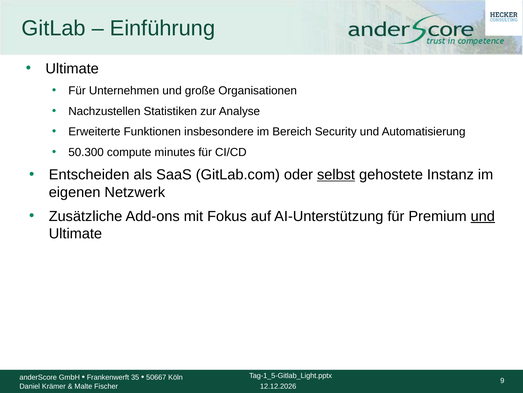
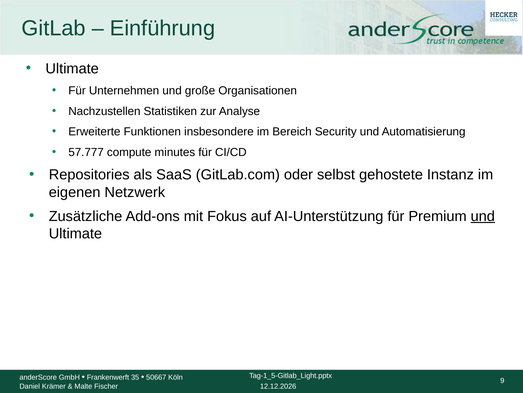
50.300: 50.300 -> 57.777
Entscheiden: Entscheiden -> Repositories
selbst underline: present -> none
